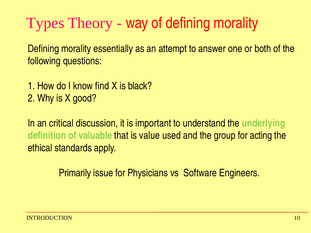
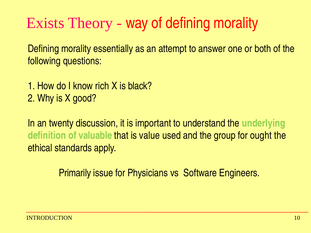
Types: Types -> Exists
find: find -> rich
critical: critical -> twenty
acting: acting -> ought
